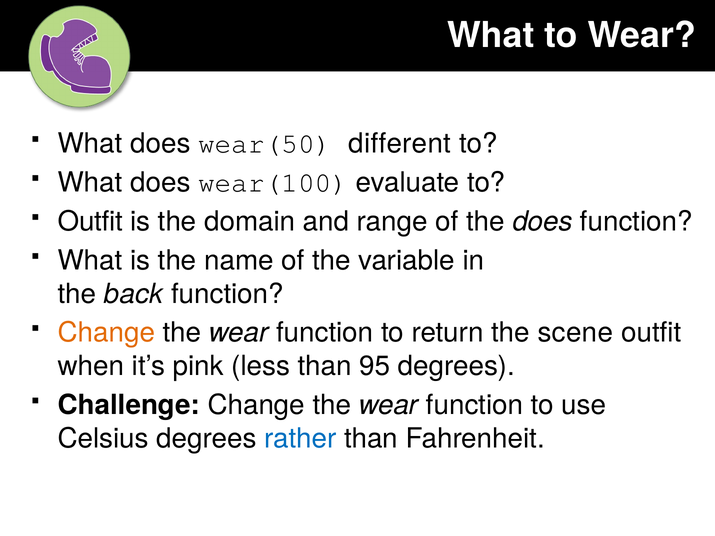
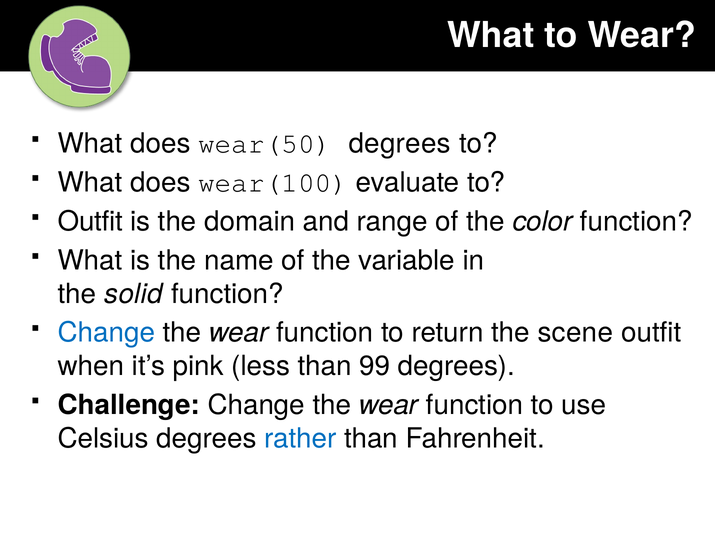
wear(50 different: different -> degrees
the does: does -> color
back: back -> solid
Change at (106, 333) colour: orange -> blue
95: 95 -> 99
